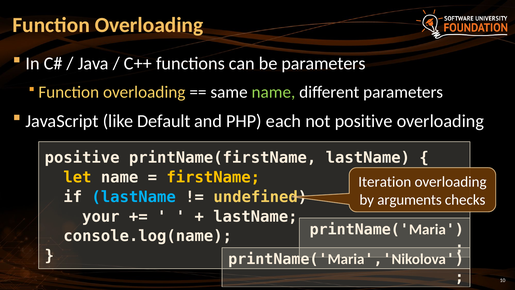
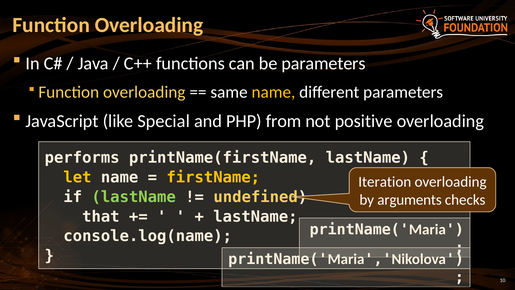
name at (273, 92) colour: light green -> yellow
Default: Default -> Special
each: each -> from
positive at (82, 158): positive -> performs
lastName at (134, 197) colour: light blue -> light green
your: your -> that
